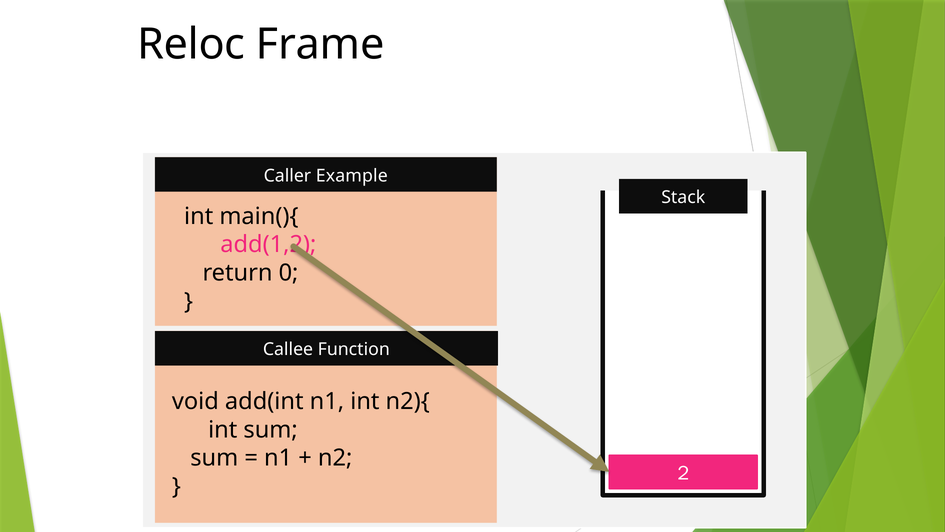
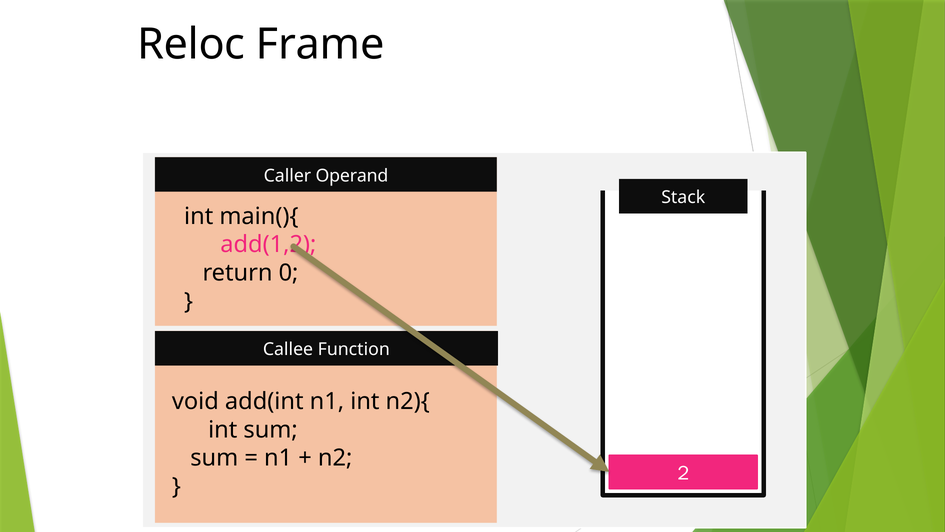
Example: Example -> Operand
